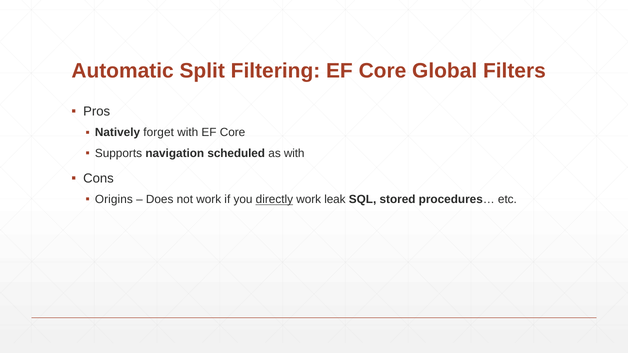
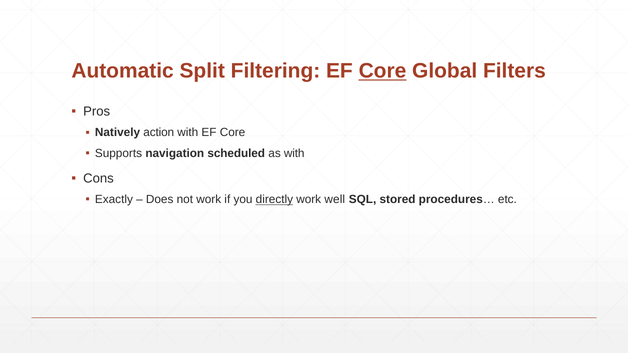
Core at (382, 71) underline: none -> present
forget: forget -> action
Origins: Origins -> Exactly
leak: leak -> well
